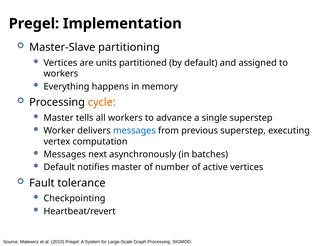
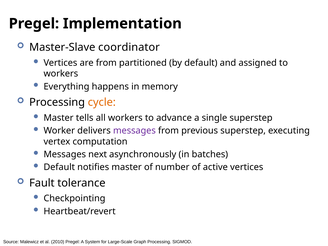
partitioning: partitioning -> coordinator
are units: units -> from
messages at (134, 131) colour: blue -> purple
